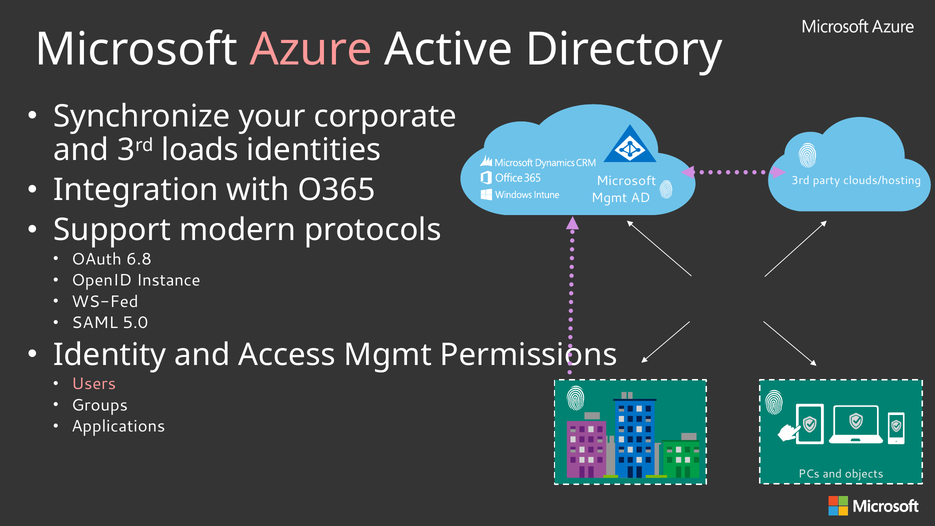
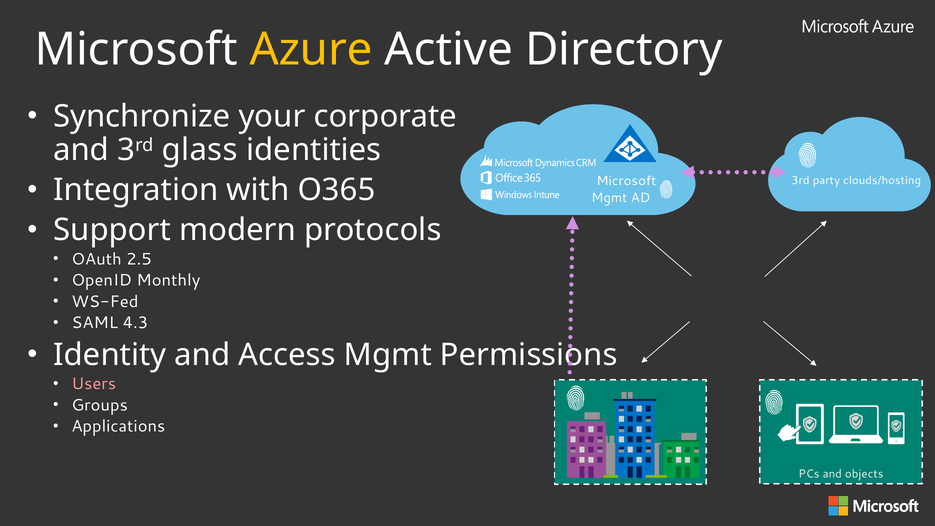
Azure colour: pink -> yellow
loads: loads -> glass
6.8: 6.8 -> 2.5
Instance: Instance -> Monthly
5.0: 5.0 -> 4.3
